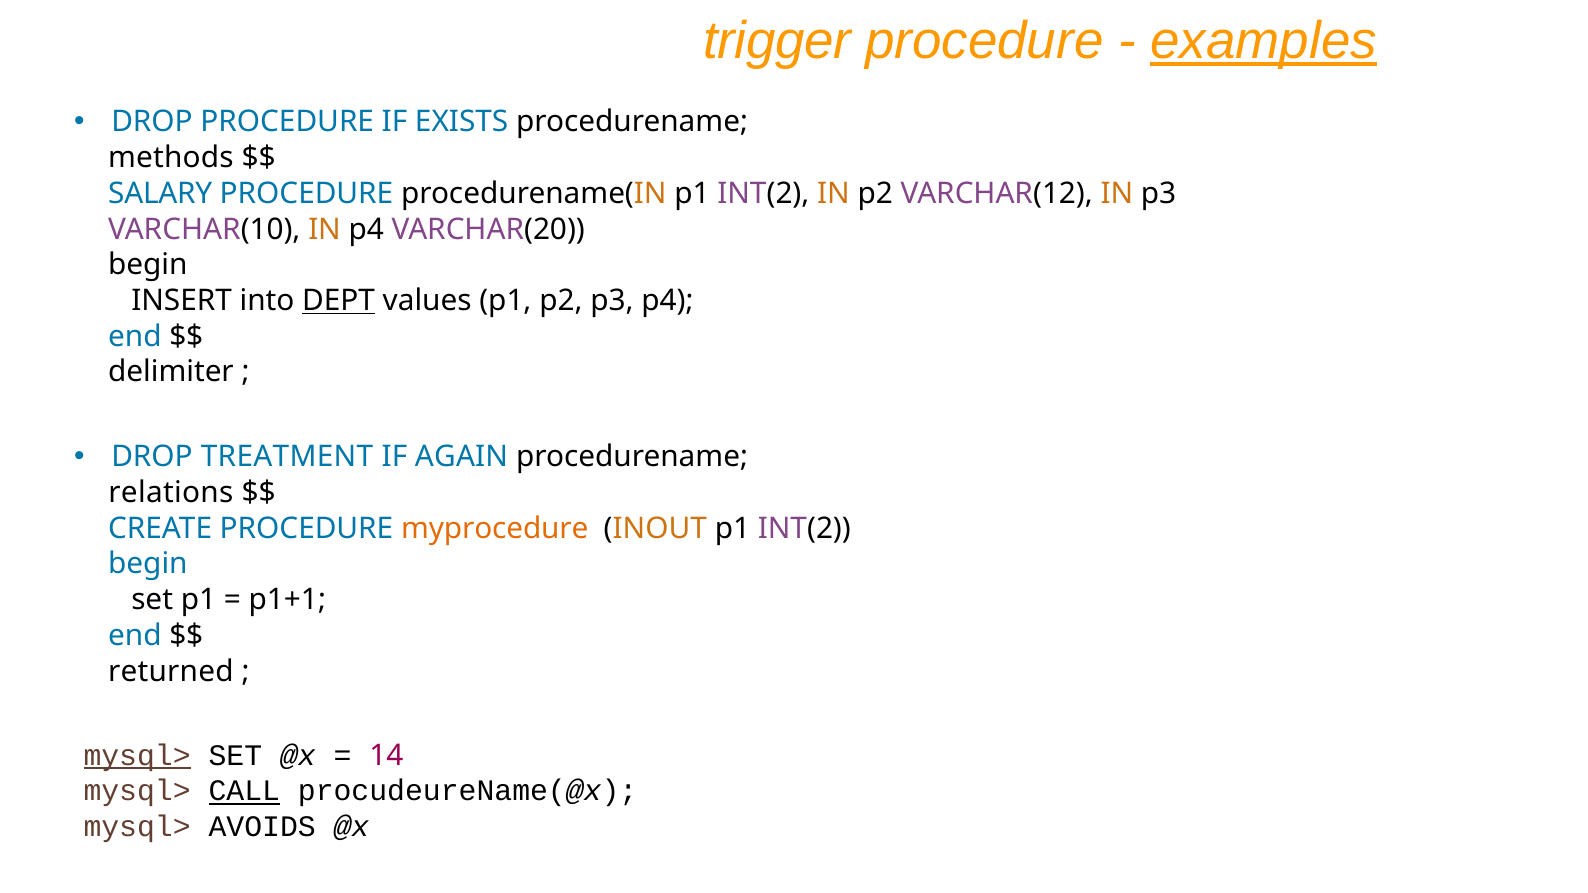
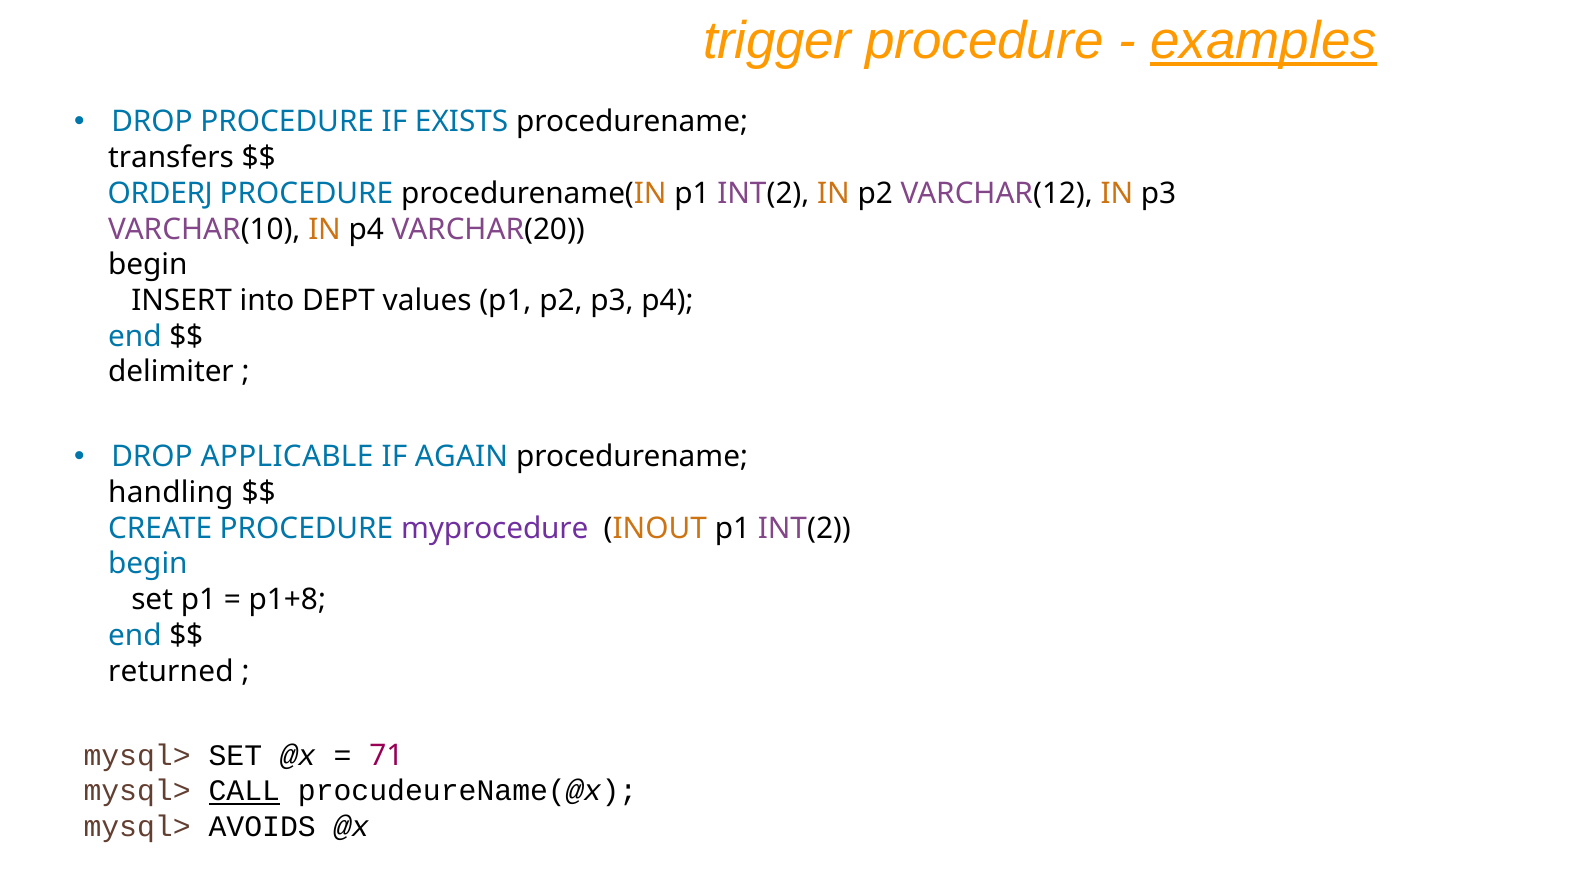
methods: methods -> transfers
SALARY: SALARY -> ORDERJ
DEPT underline: present -> none
TREATMENT: TREATMENT -> APPLICABLE
relations: relations -> handling
myprocedure colour: orange -> purple
p1+1: p1+1 -> p1+8
mysql> at (137, 755) underline: present -> none
14: 14 -> 71
